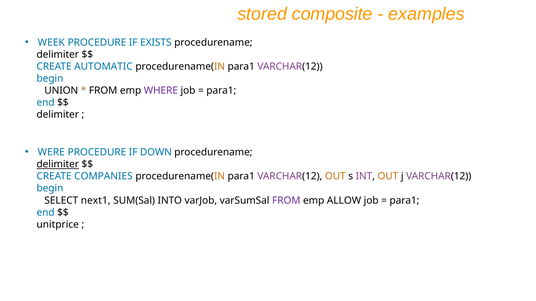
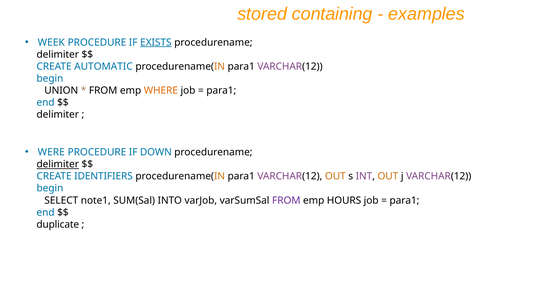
composite: composite -> containing
EXISTS underline: none -> present
WHERE colour: purple -> orange
COMPANIES: COMPANIES -> IDENTIFIERS
next1: next1 -> note1
ALLOW: ALLOW -> HOURS
unitprice: unitprice -> duplicate
